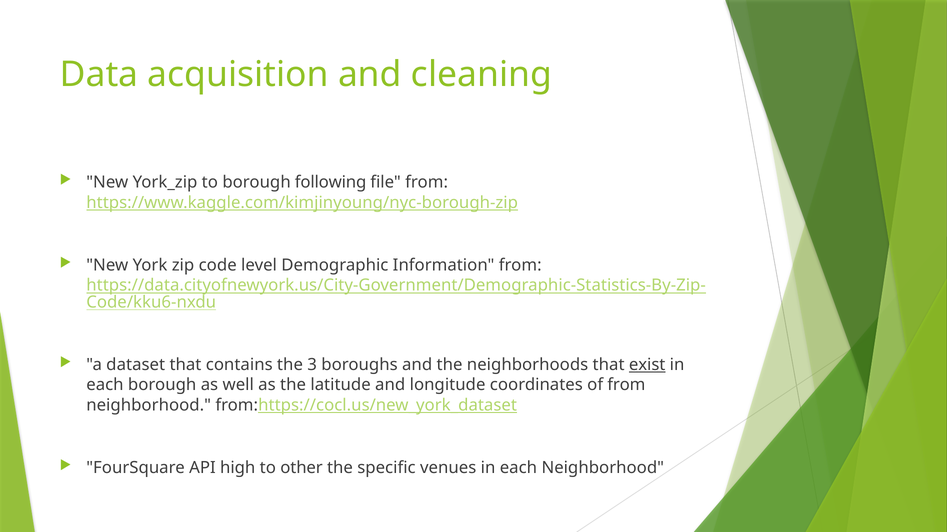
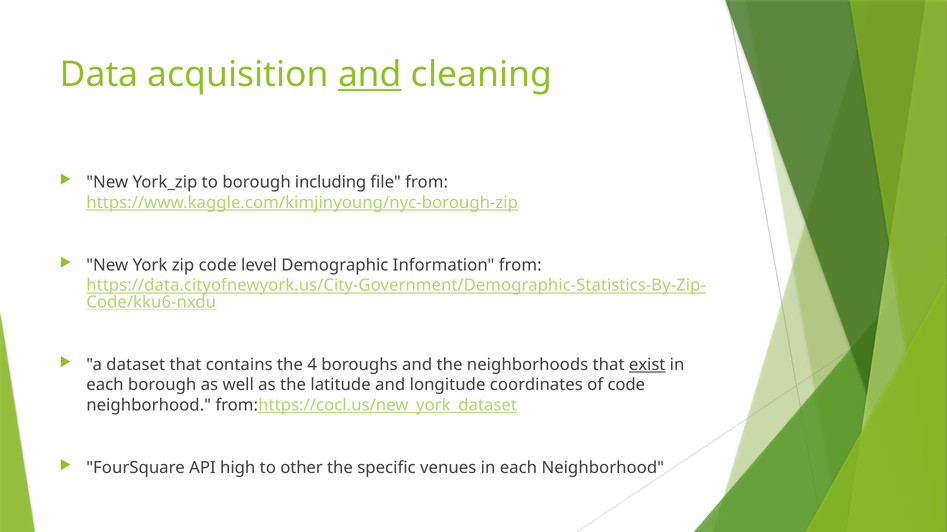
and at (370, 75) underline: none -> present
following: following -> including
3: 3 -> 4
of from: from -> code
